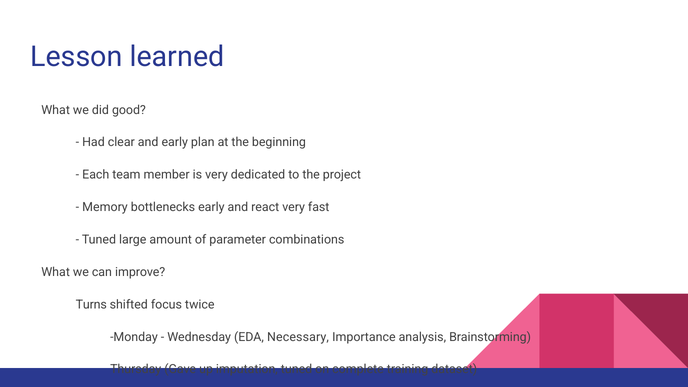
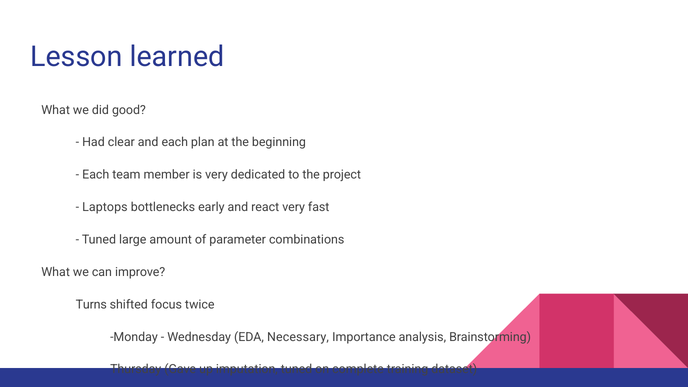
and early: early -> each
Memory: Memory -> Laptops
